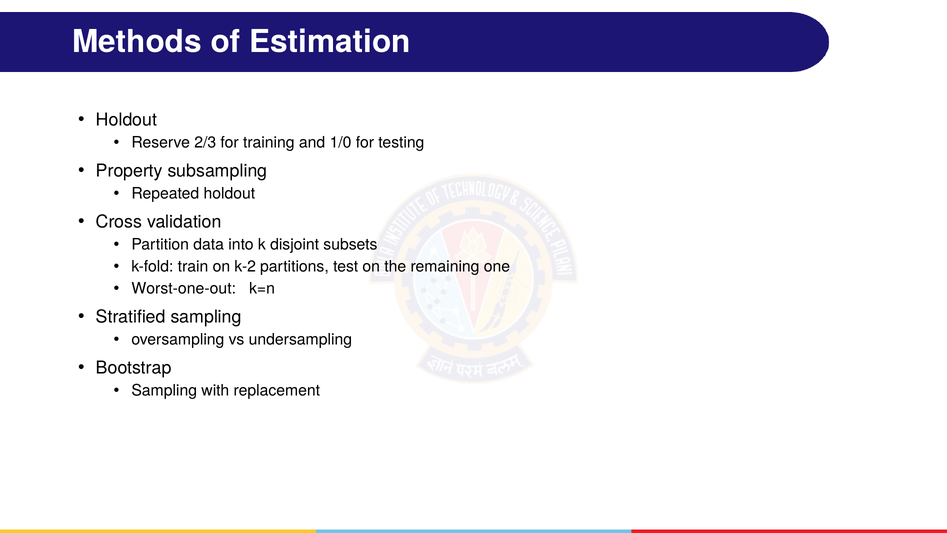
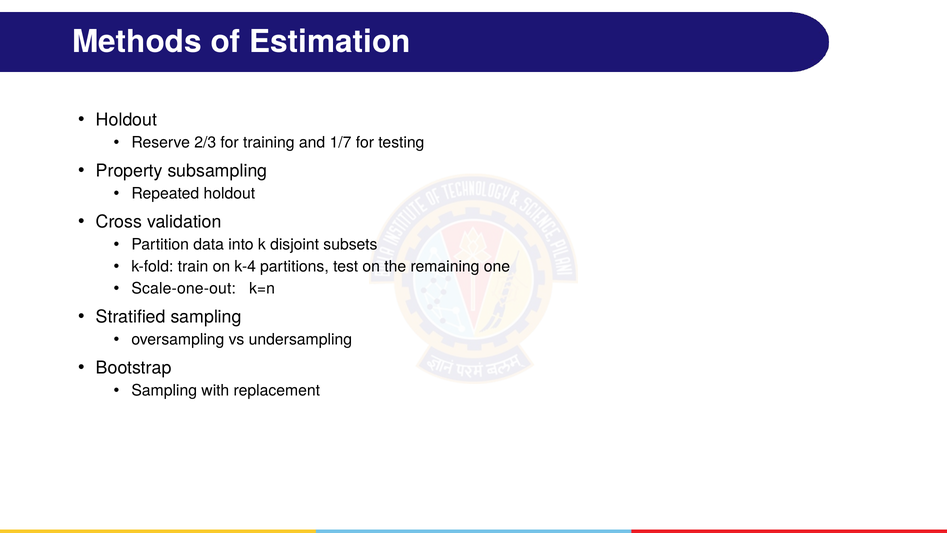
1/0: 1/0 -> 1/7
k-2: k-2 -> k-4
Worst-one-out: Worst-one-out -> Scale-one-out
